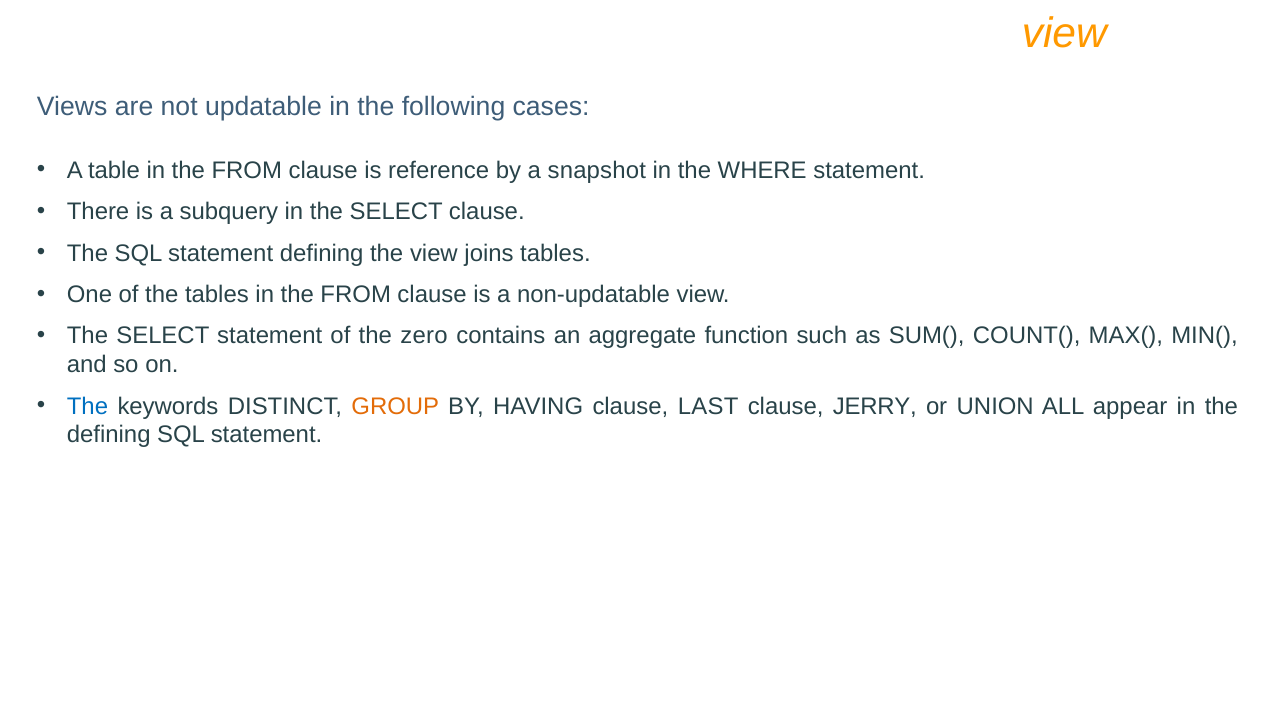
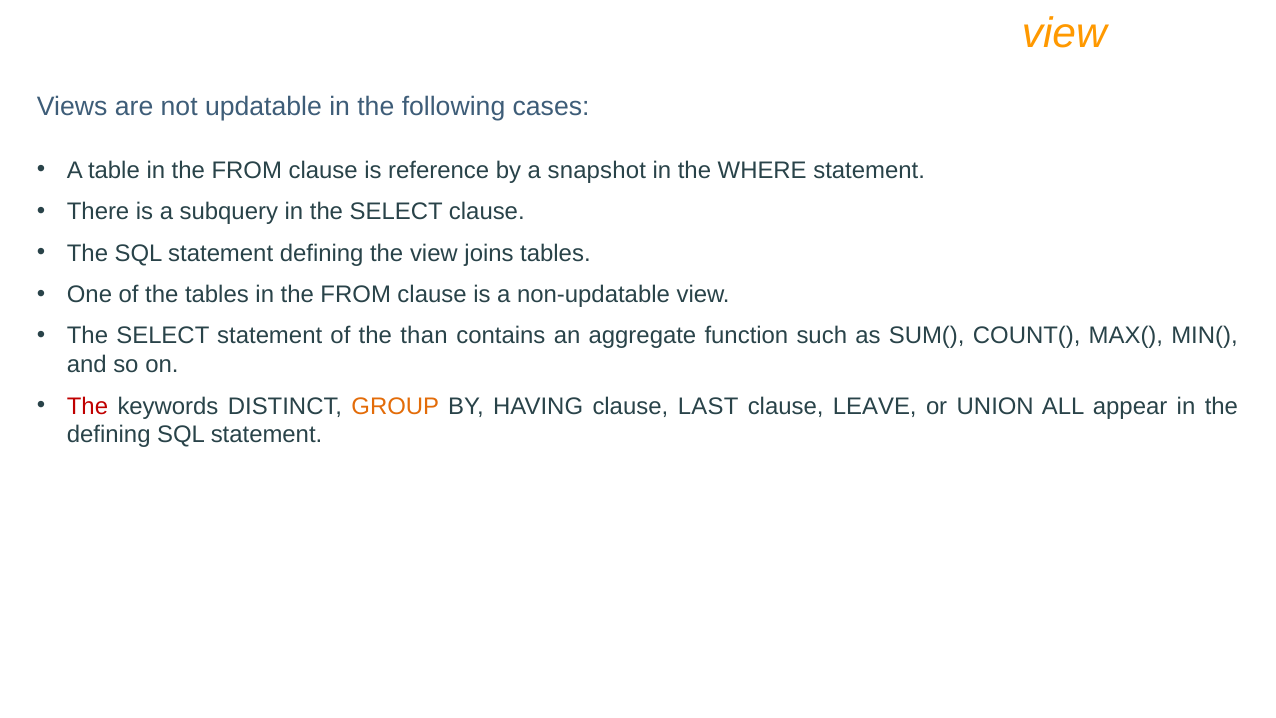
zero: zero -> than
The at (87, 406) colour: blue -> red
JERRY: JERRY -> LEAVE
